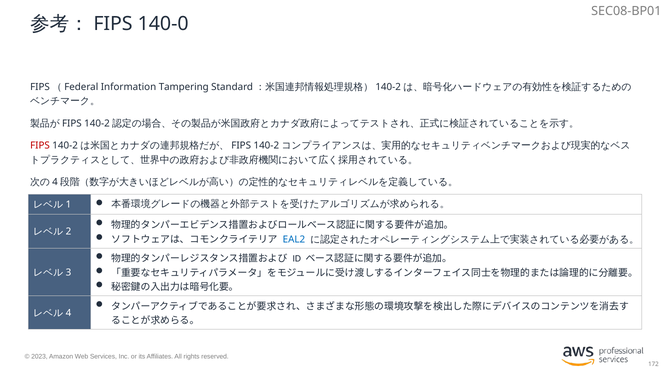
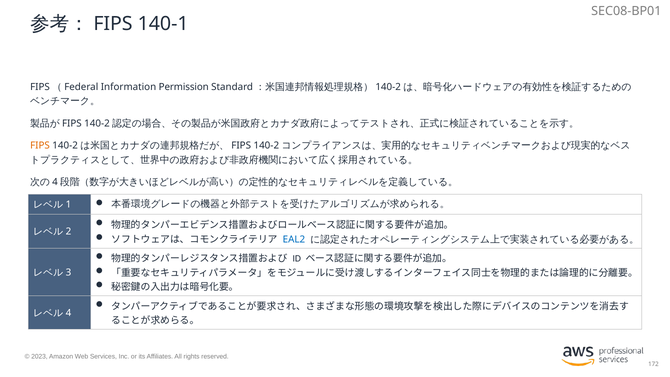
140-0: 140-0 -> 140-1
Tampering: Tampering -> Permission
FIPS at (40, 146) colour: red -> orange
